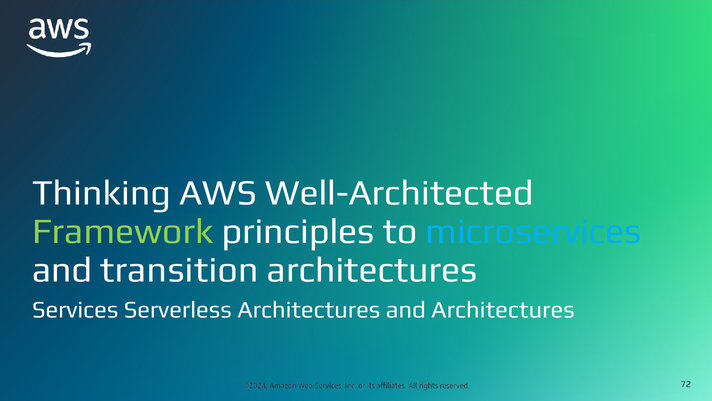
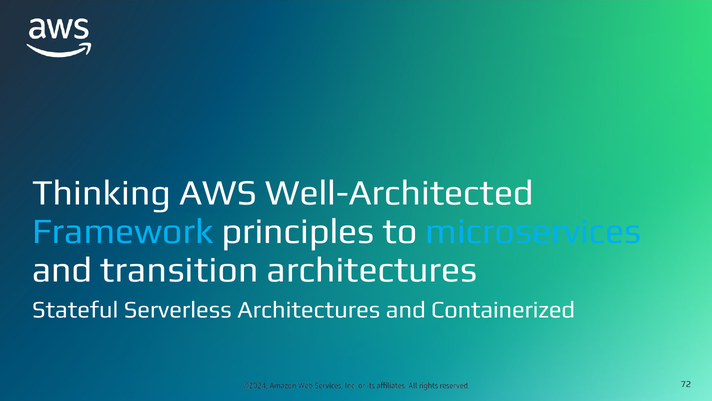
Framework colour: light green -> light blue
Services: Services -> Stateful
and Architectures: Architectures -> Containerized
